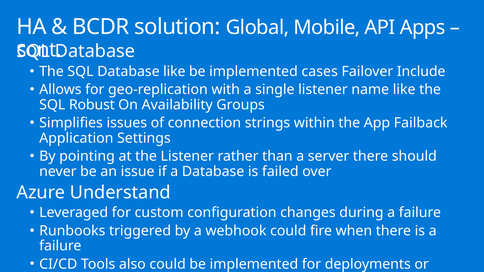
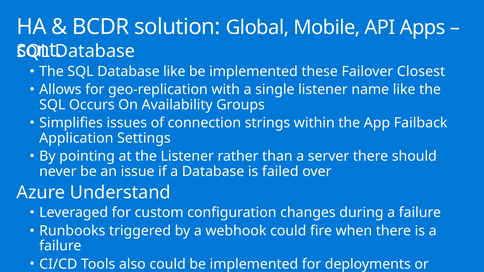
cases: cases -> these
Include: Include -> Closest
Robust: Robust -> Occurs
